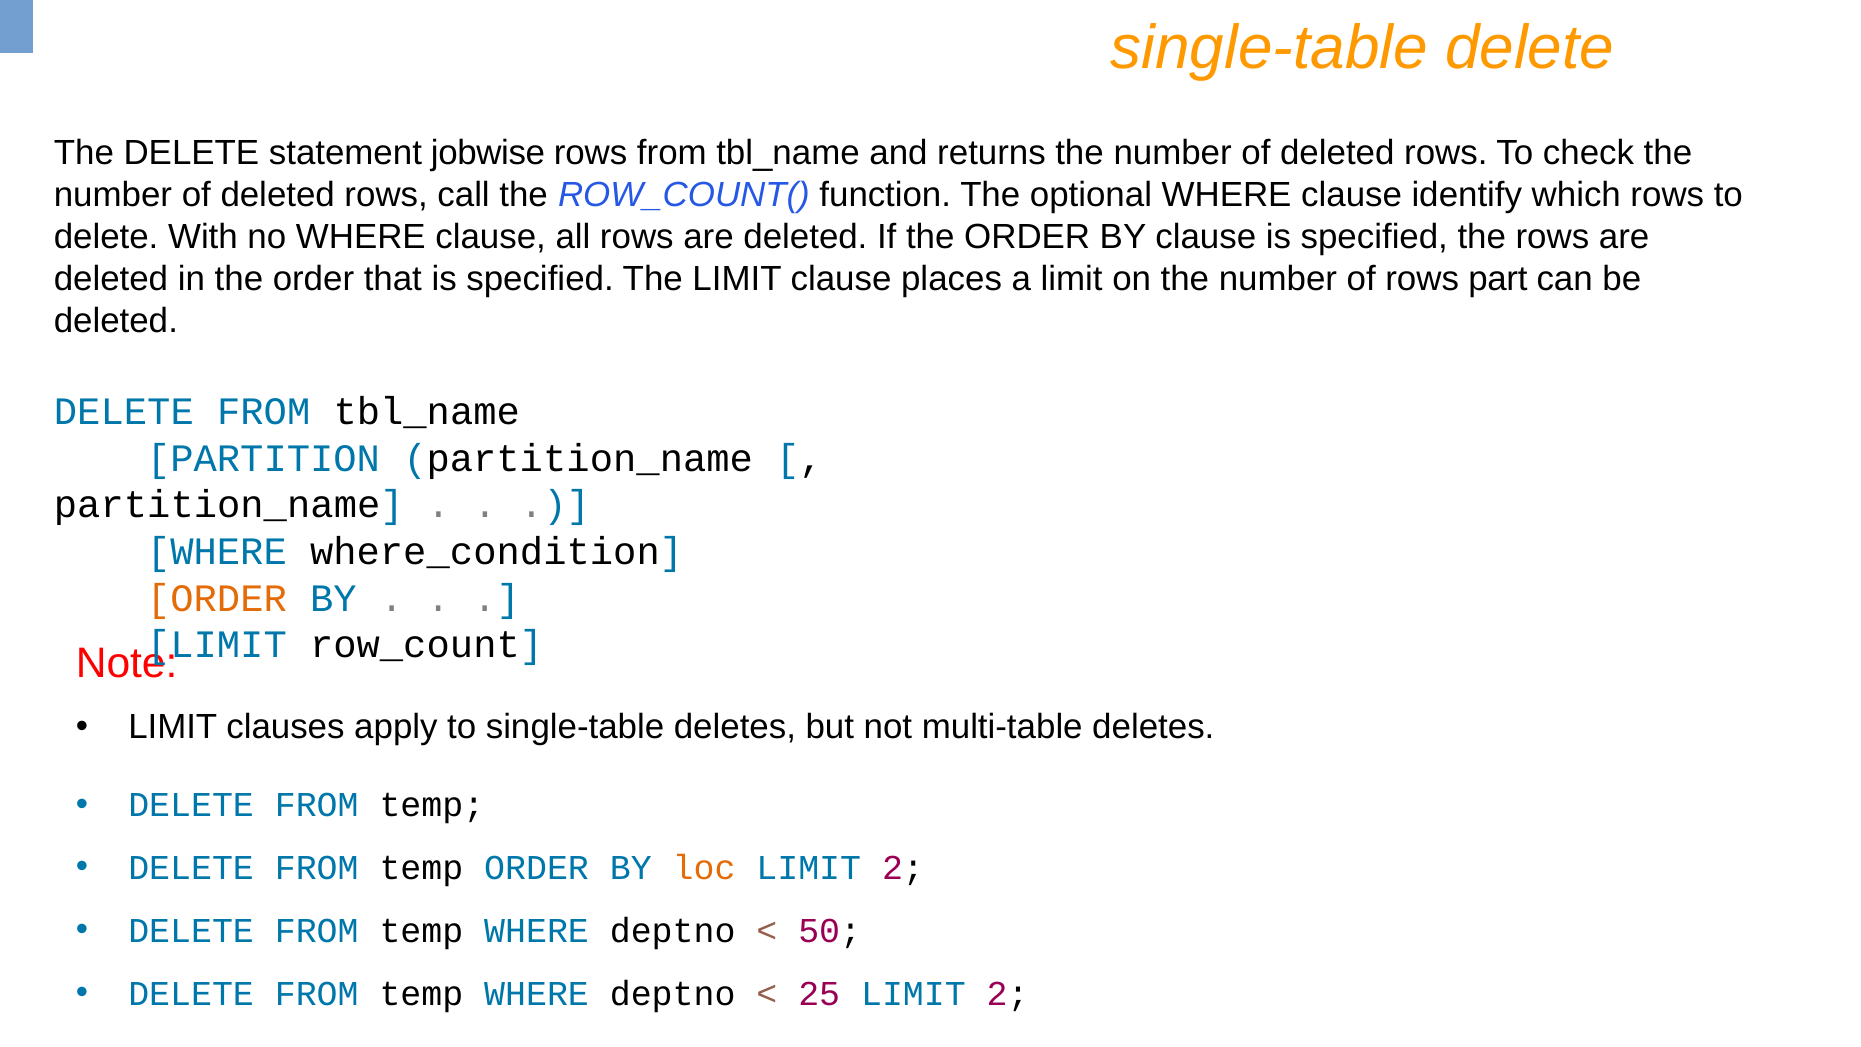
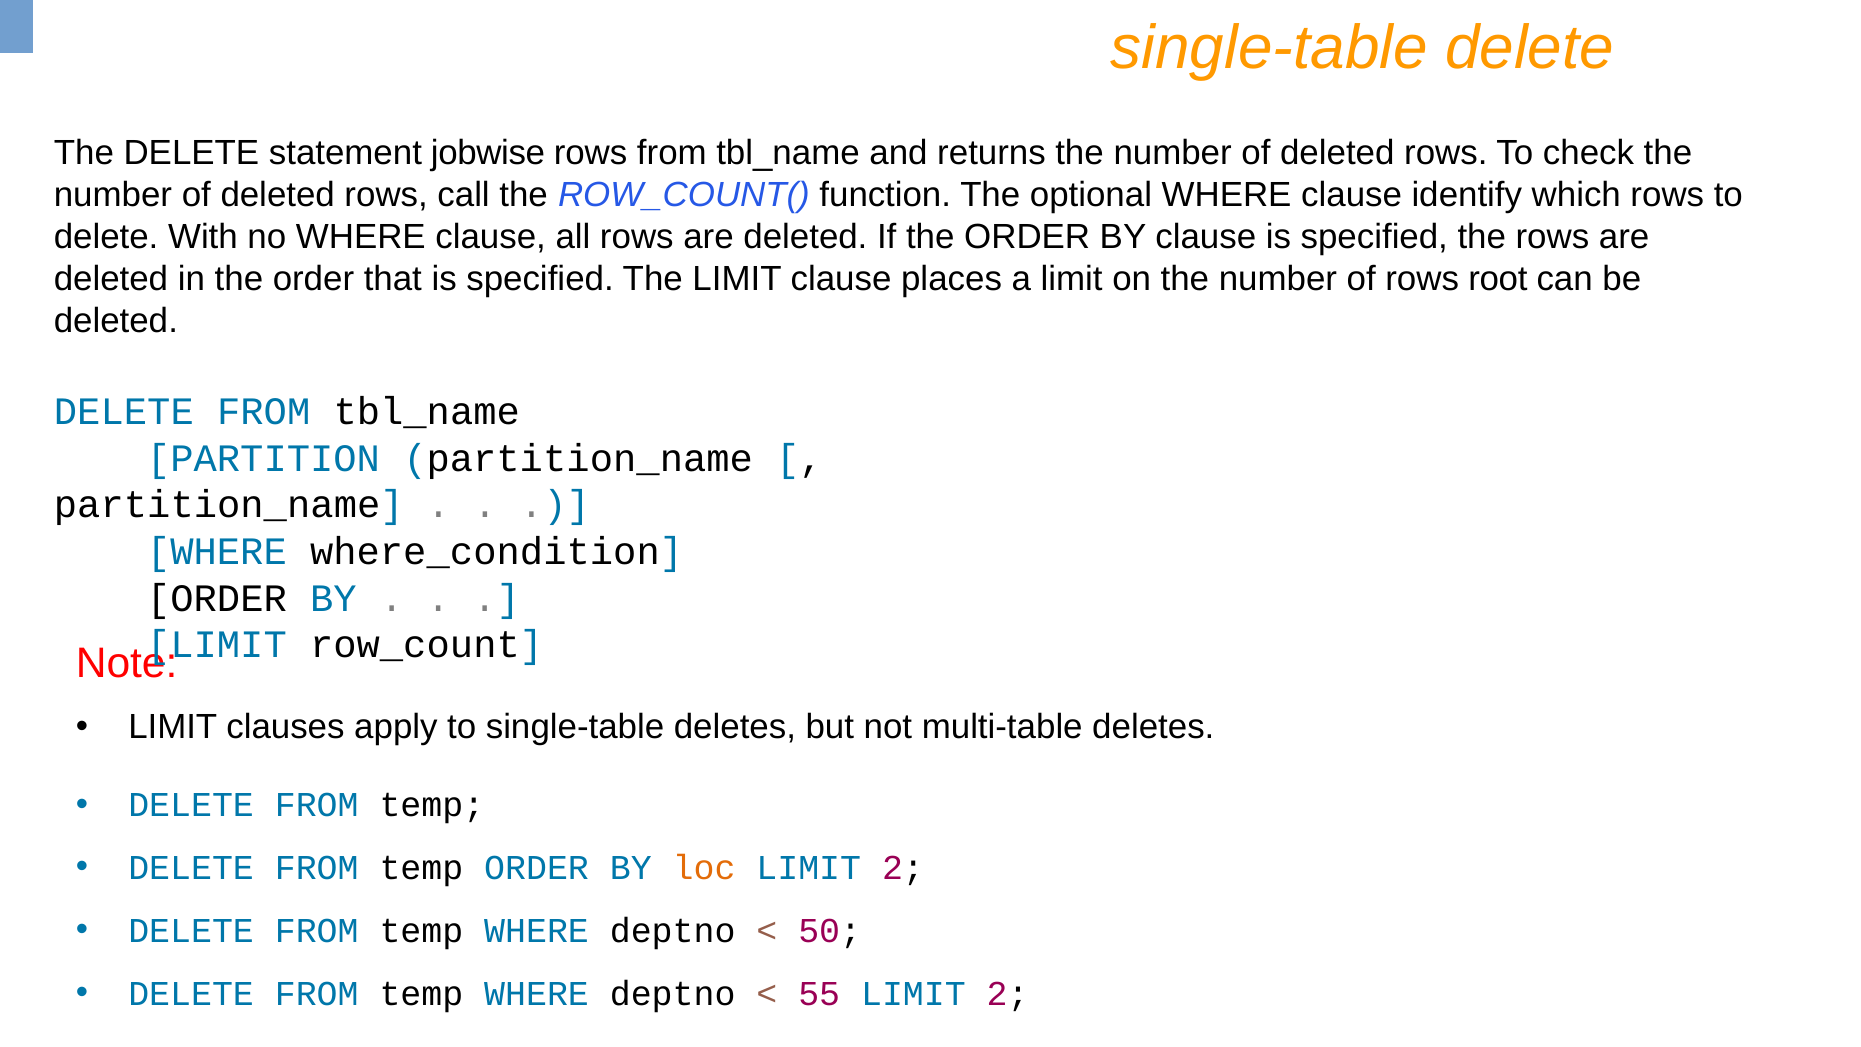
part: part -> root
ORDER at (217, 598) colour: orange -> black
25: 25 -> 55
